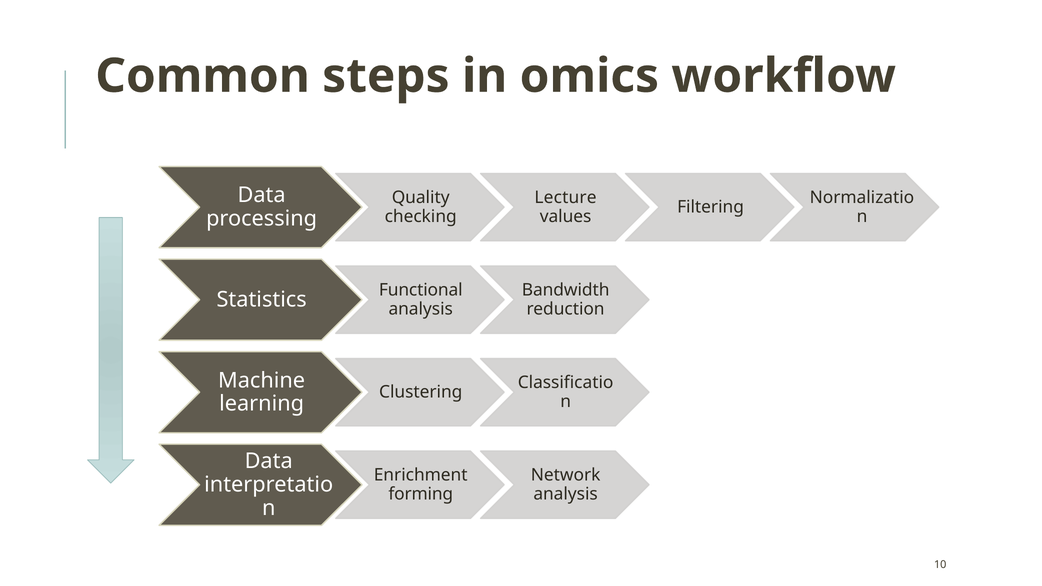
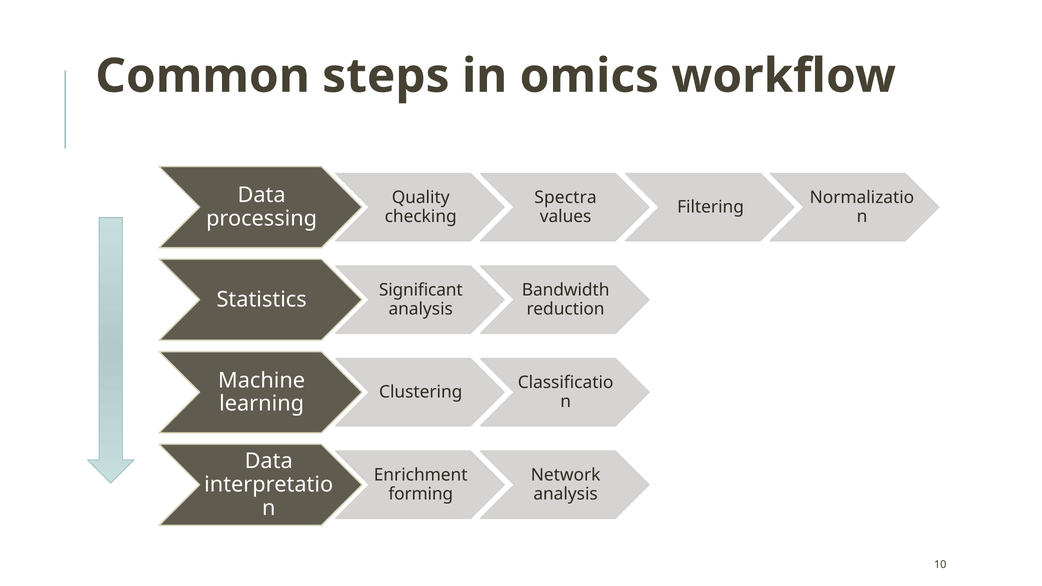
Lecture: Lecture -> Spectra
Functional: Functional -> Significant
